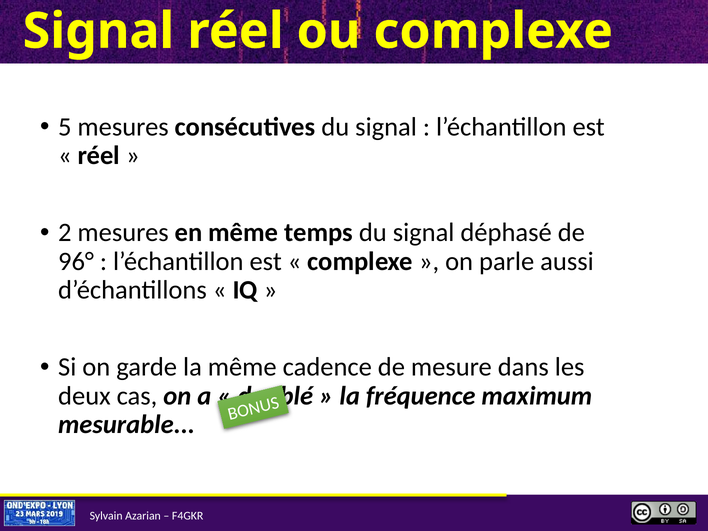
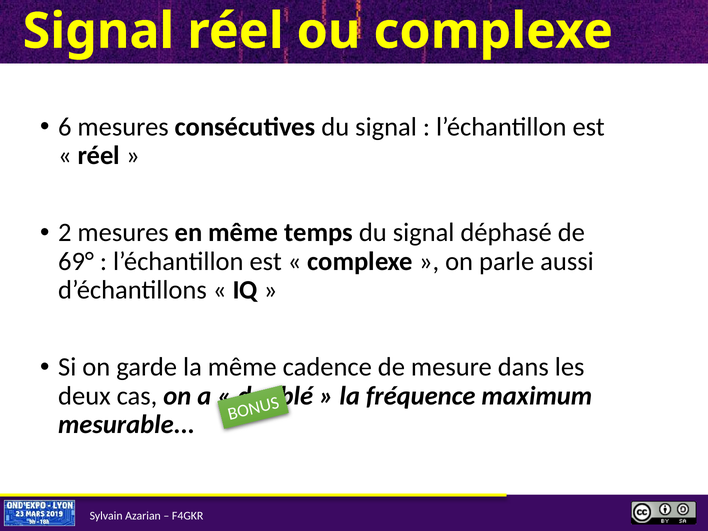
5: 5 -> 6
96°: 96° -> 69°
